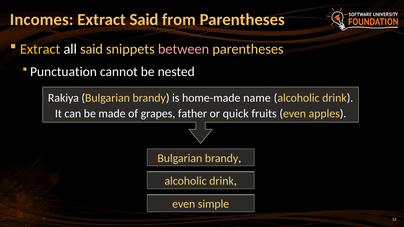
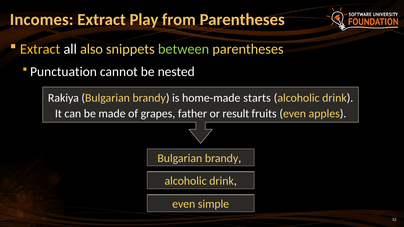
Extract Said: Said -> Play
all said: said -> also
between colour: pink -> light green
name: name -> starts
quick: quick -> result
